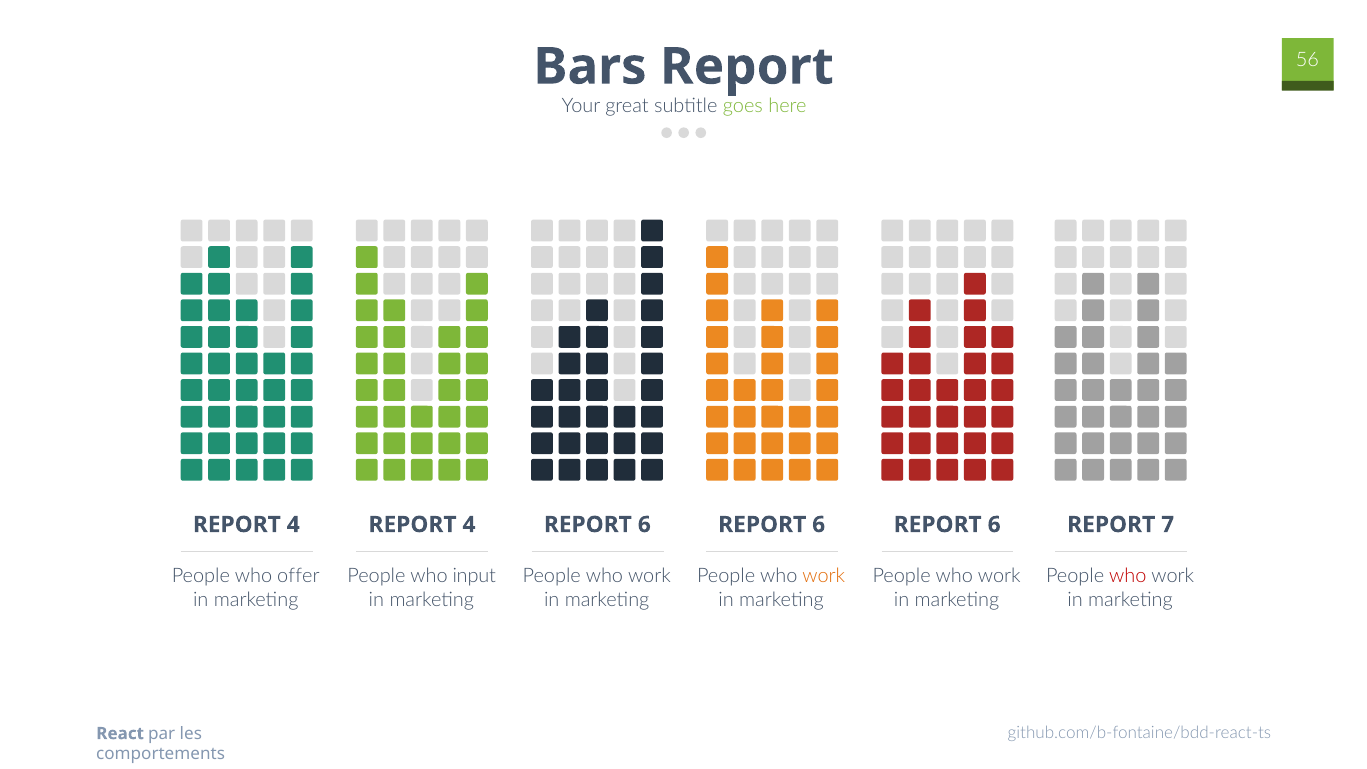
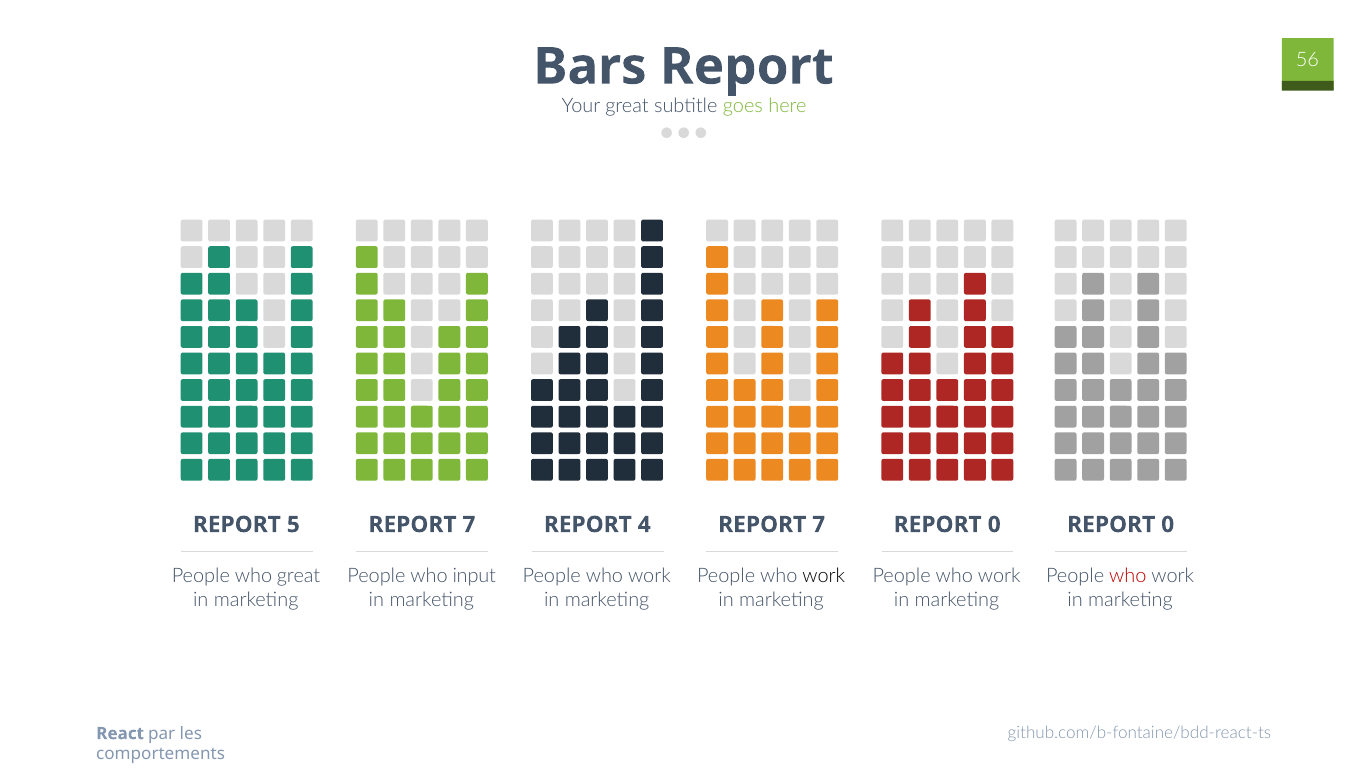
4 at (293, 525): 4 -> 5
4 at (469, 525): 4 -> 7
6 at (644, 525): 6 -> 4
6 at (819, 525): 6 -> 7
6 at (994, 525): 6 -> 0
7 at (1168, 525): 7 -> 0
who offer: offer -> great
work at (824, 576) colour: orange -> black
